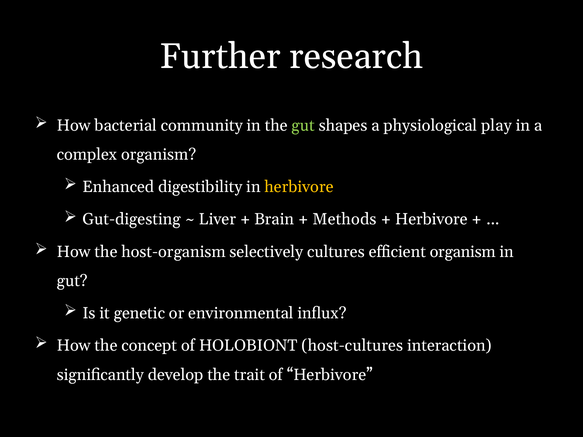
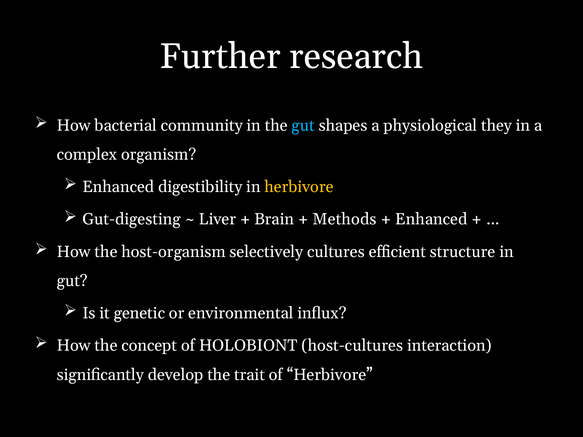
gut at (303, 126) colour: light green -> light blue
play: play -> they
Herbivore at (431, 219): Herbivore -> Enhanced
efficient organism: organism -> structure
